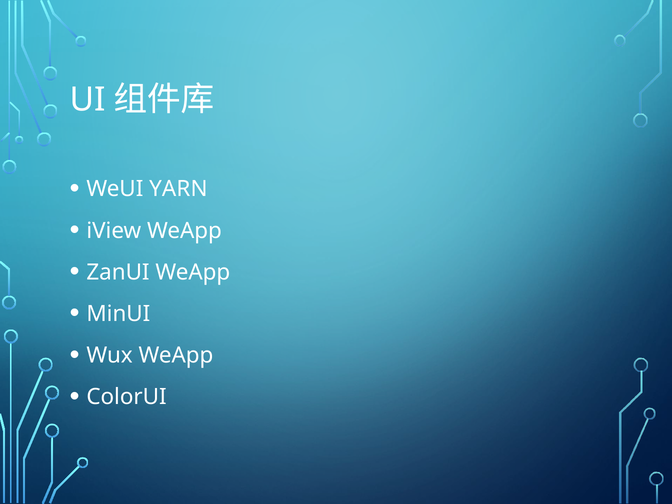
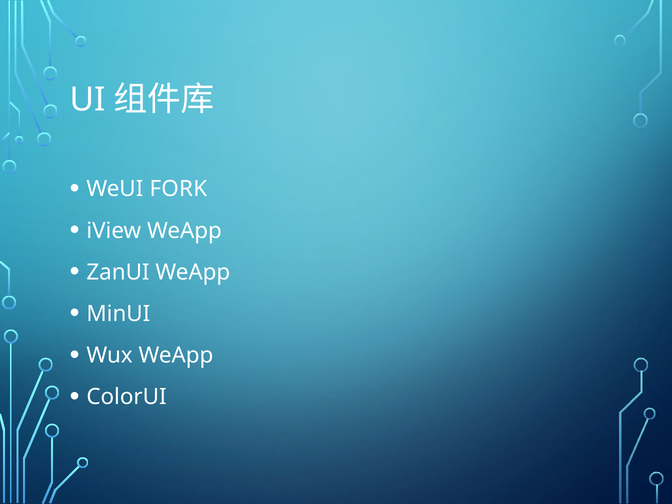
YARN: YARN -> FORK
